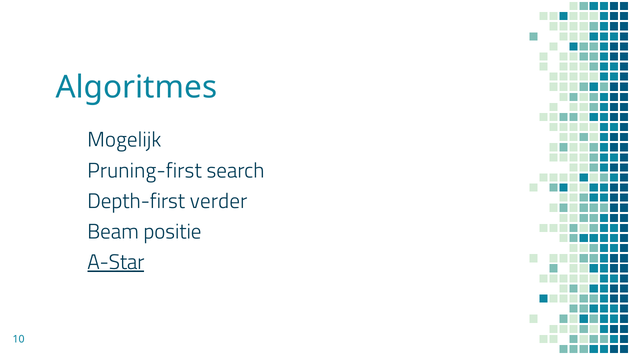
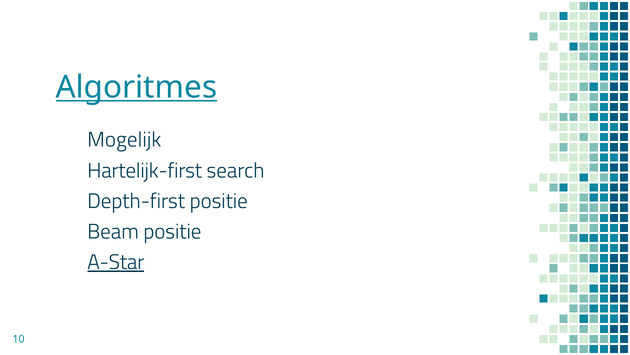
Algoritmes underline: none -> present
Pruning-first: Pruning-first -> Hartelijk-first
Depth-first verder: verder -> positie
